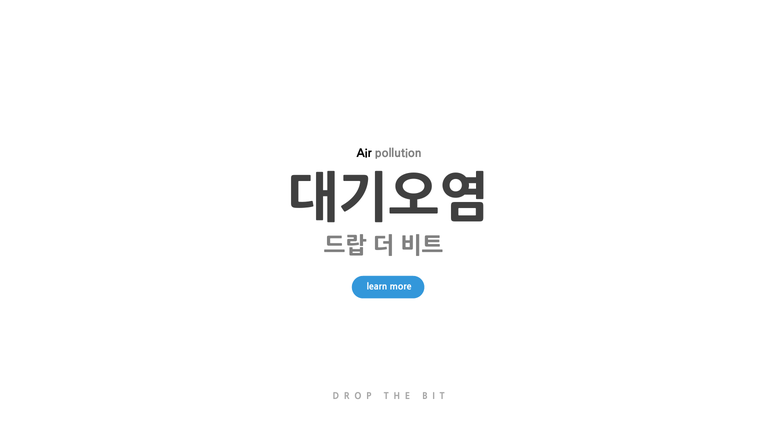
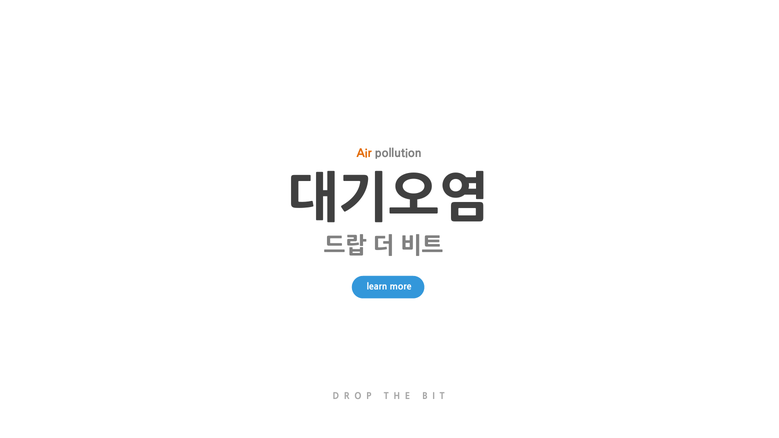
Air colour: black -> orange
